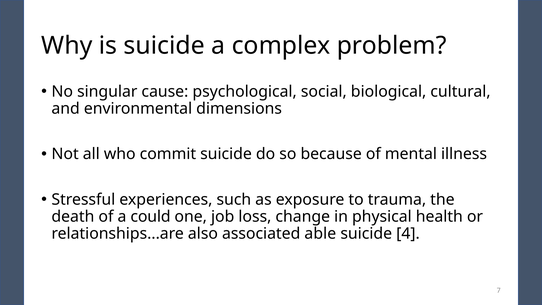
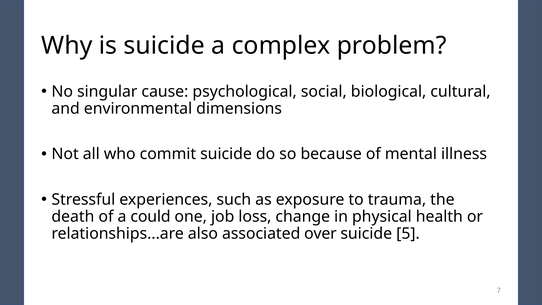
able: able -> over
4: 4 -> 5
